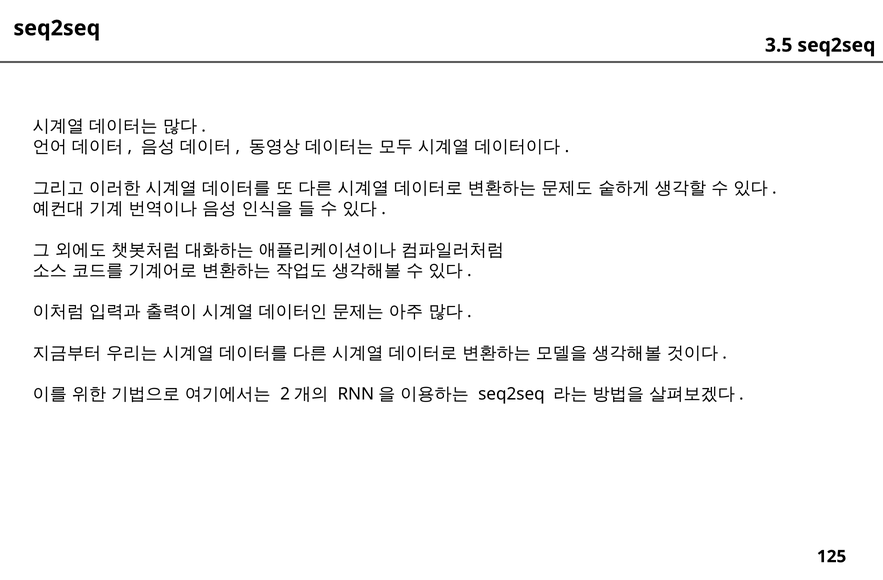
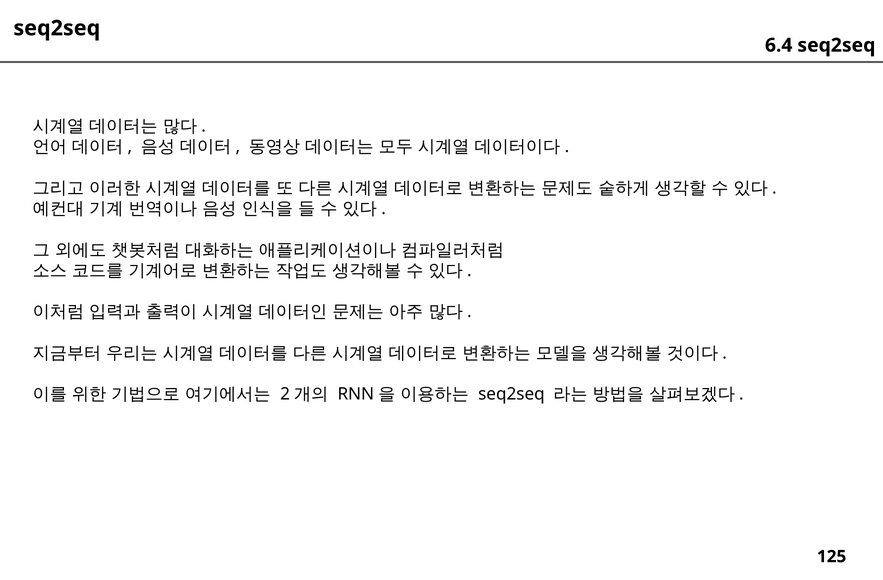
3.5: 3.5 -> 6.4
